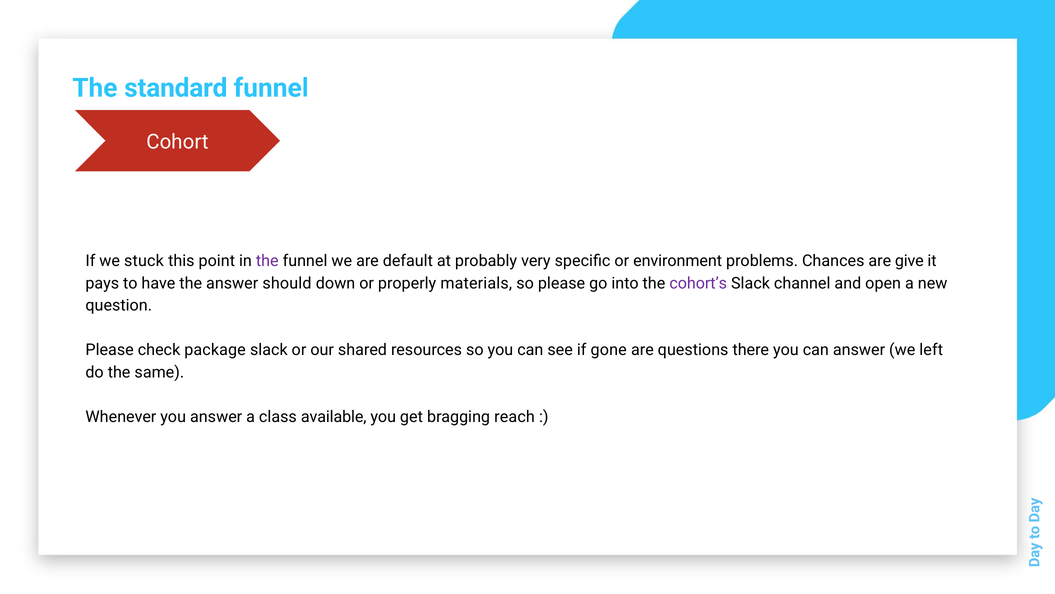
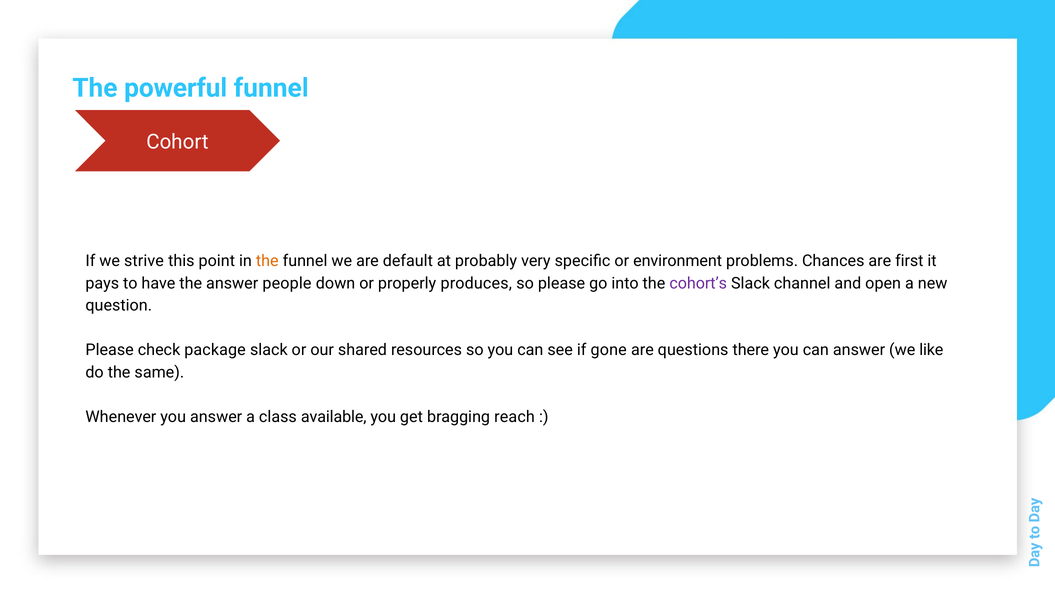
standard: standard -> powerful
stuck: stuck -> strive
the at (267, 261) colour: purple -> orange
give: give -> first
should: should -> people
materials: materials -> produces
left: left -> like
